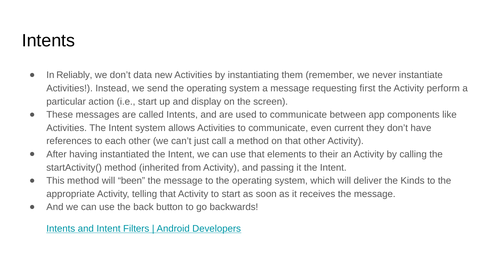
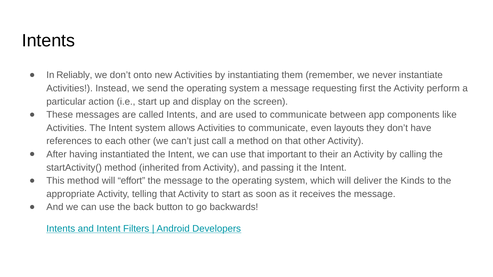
data: data -> onto
current: current -> layouts
elements: elements -> important
been: been -> effort
